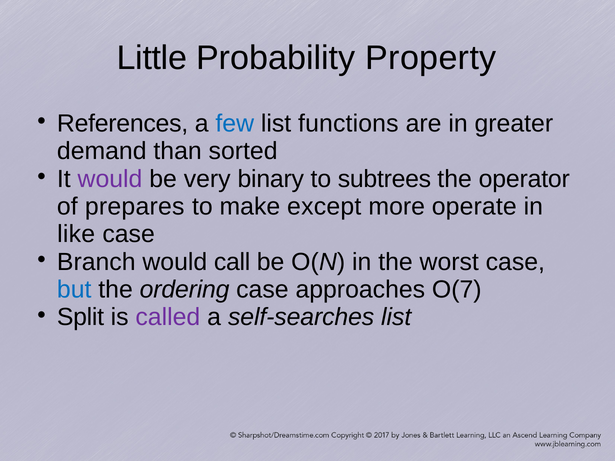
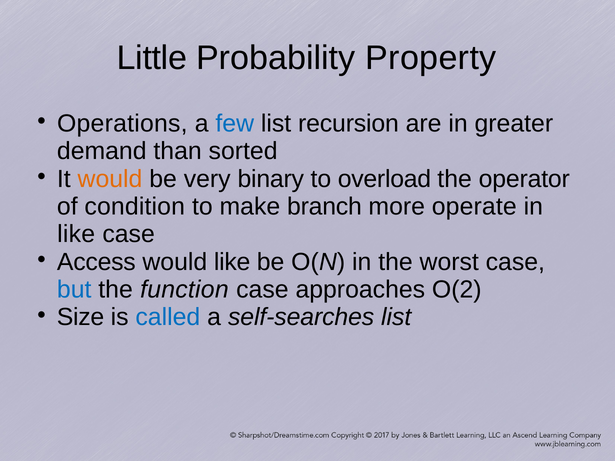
References: References -> Operations
functions: functions -> recursion
would at (110, 179) colour: purple -> orange
subtrees: subtrees -> overload
prepares: prepares -> condition
except: except -> branch
Branch: Branch -> Access
would call: call -> like
ordering: ordering -> function
O(7: O(7 -> O(2
Split: Split -> Size
called colour: purple -> blue
